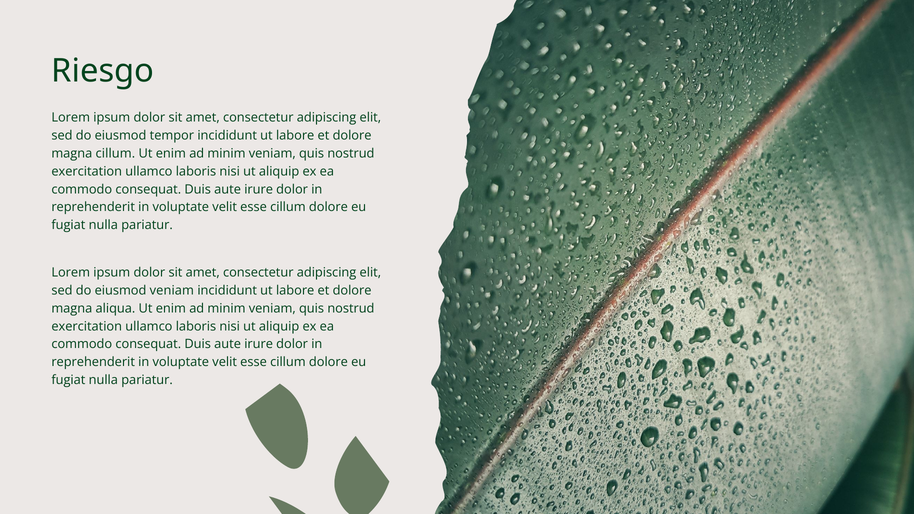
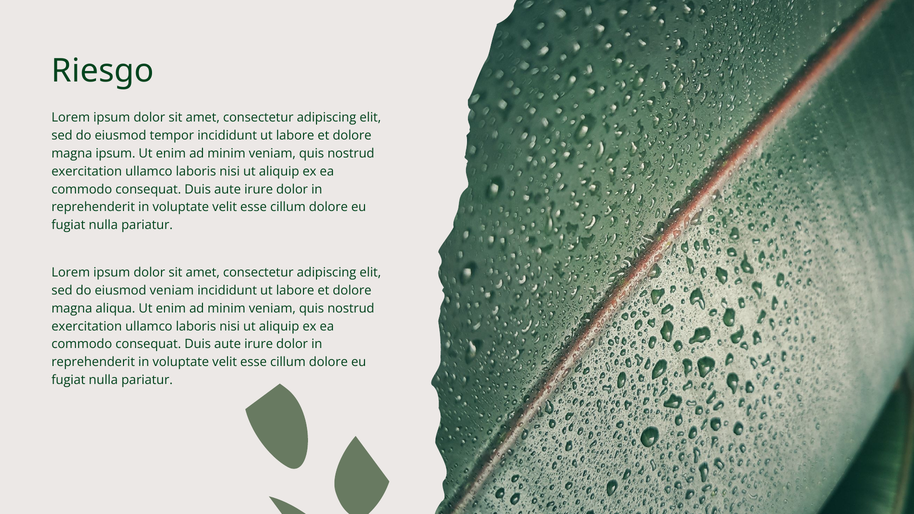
magna cillum: cillum -> ipsum
